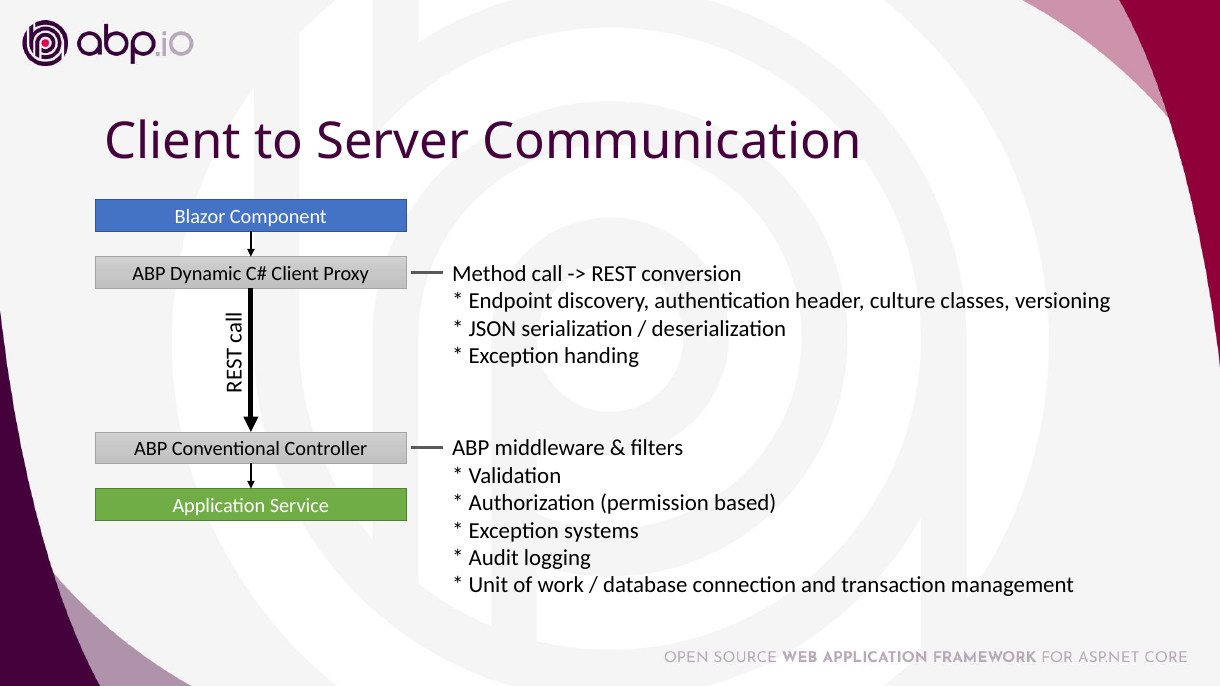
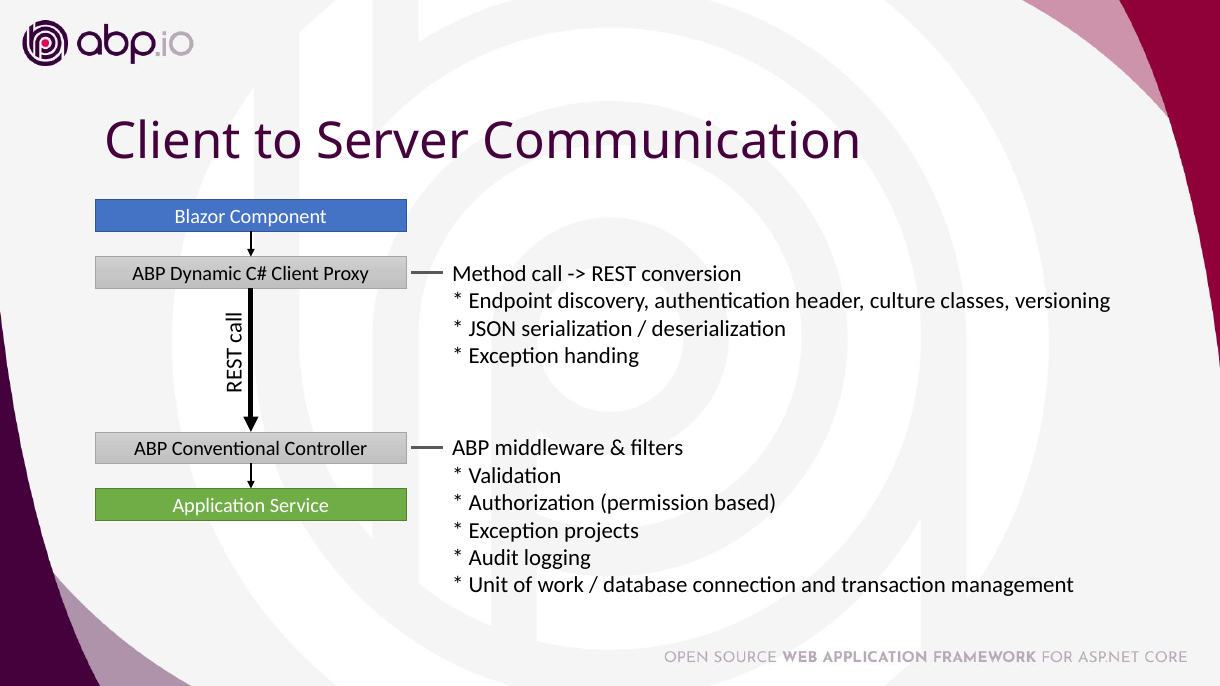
systems: systems -> projects
